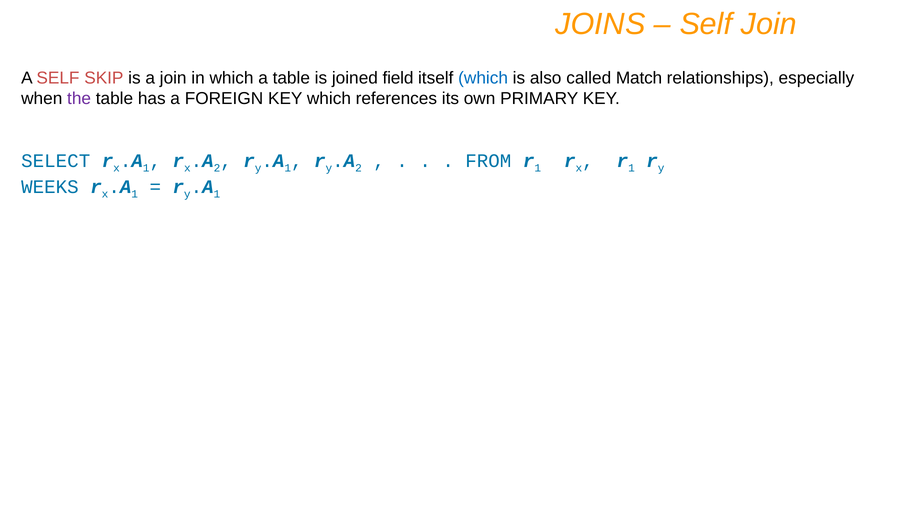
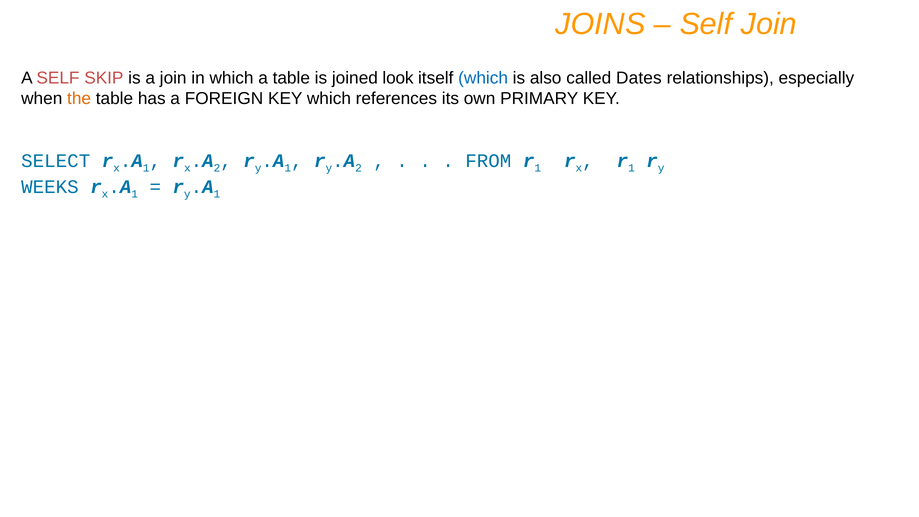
field: field -> look
Match: Match -> Dates
the colour: purple -> orange
